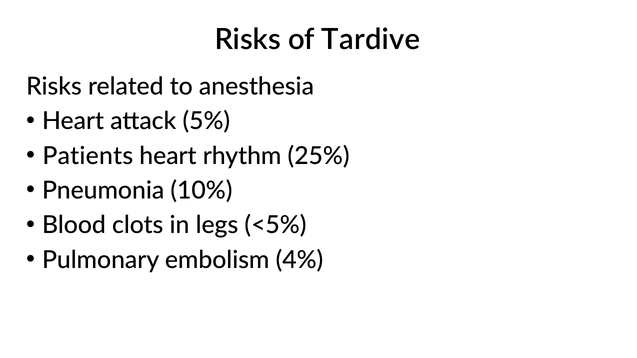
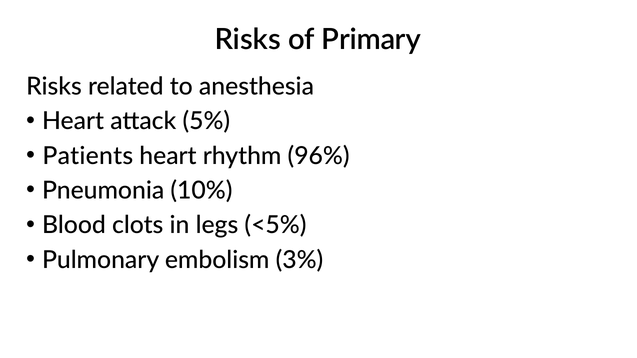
Tardive: Tardive -> Primary
25%: 25% -> 96%
4%: 4% -> 3%
